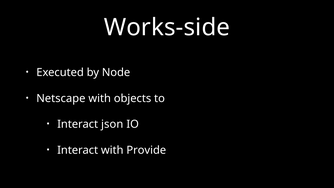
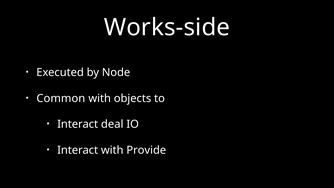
Netscape: Netscape -> Common
json: json -> deal
